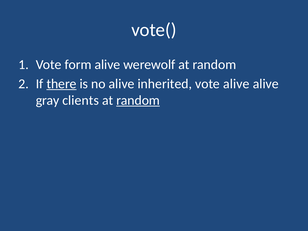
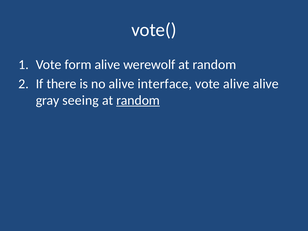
there underline: present -> none
inherited: inherited -> interface
clients: clients -> seeing
